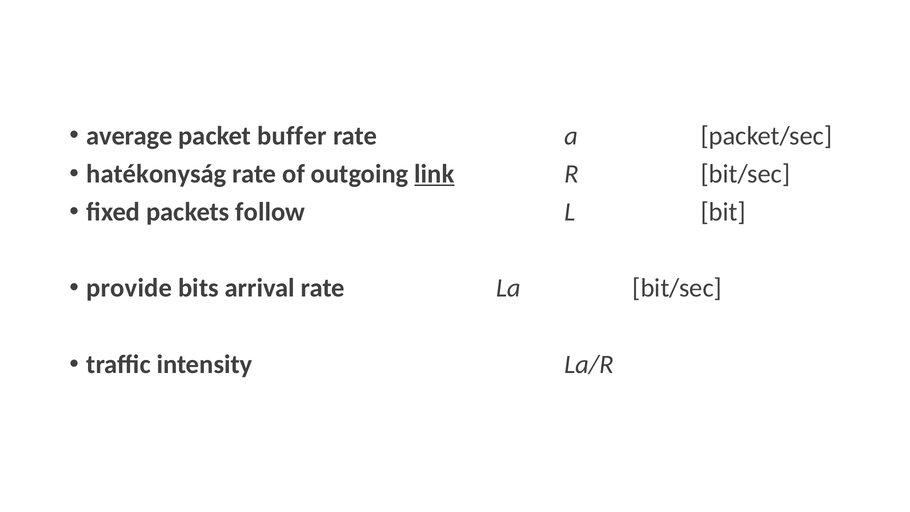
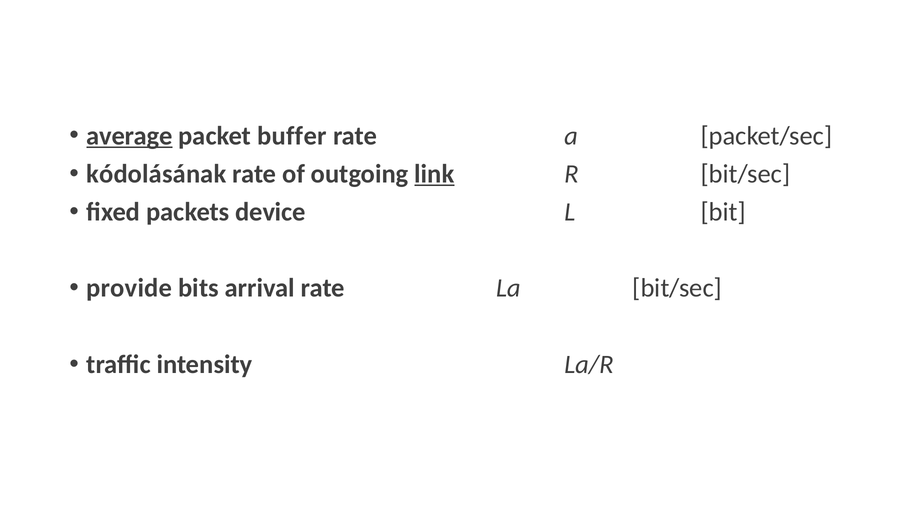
average underline: none -> present
hatékonyság: hatékonyság -> kódolásának
follow: follow -> device
